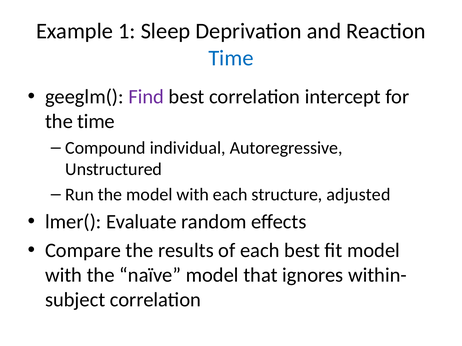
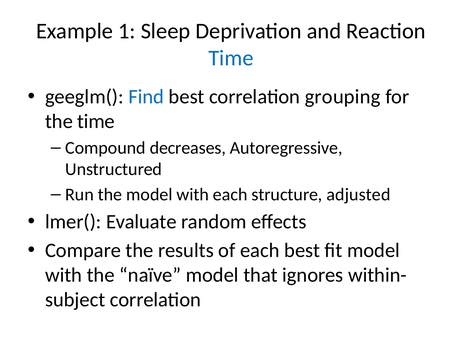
Find colour: purple -> blue
intercept: intercept -> grouping
individual: individual -> decreases
